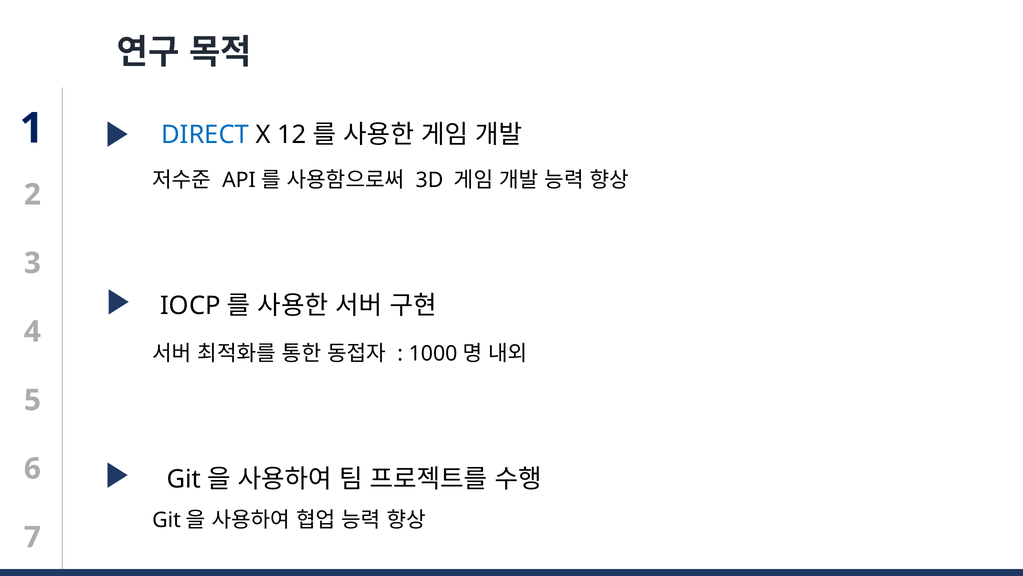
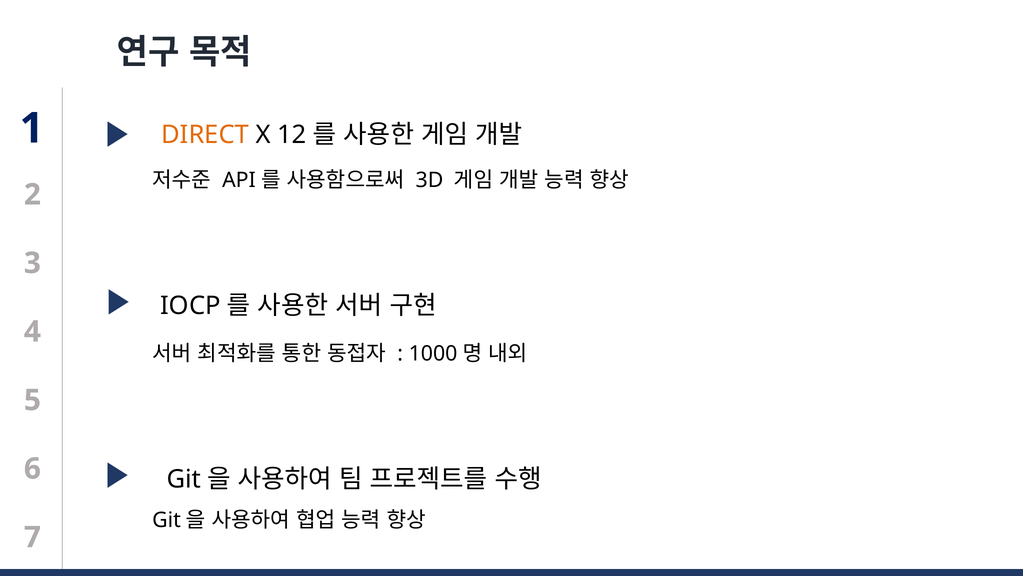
DIRECT colour: blue -> orange
